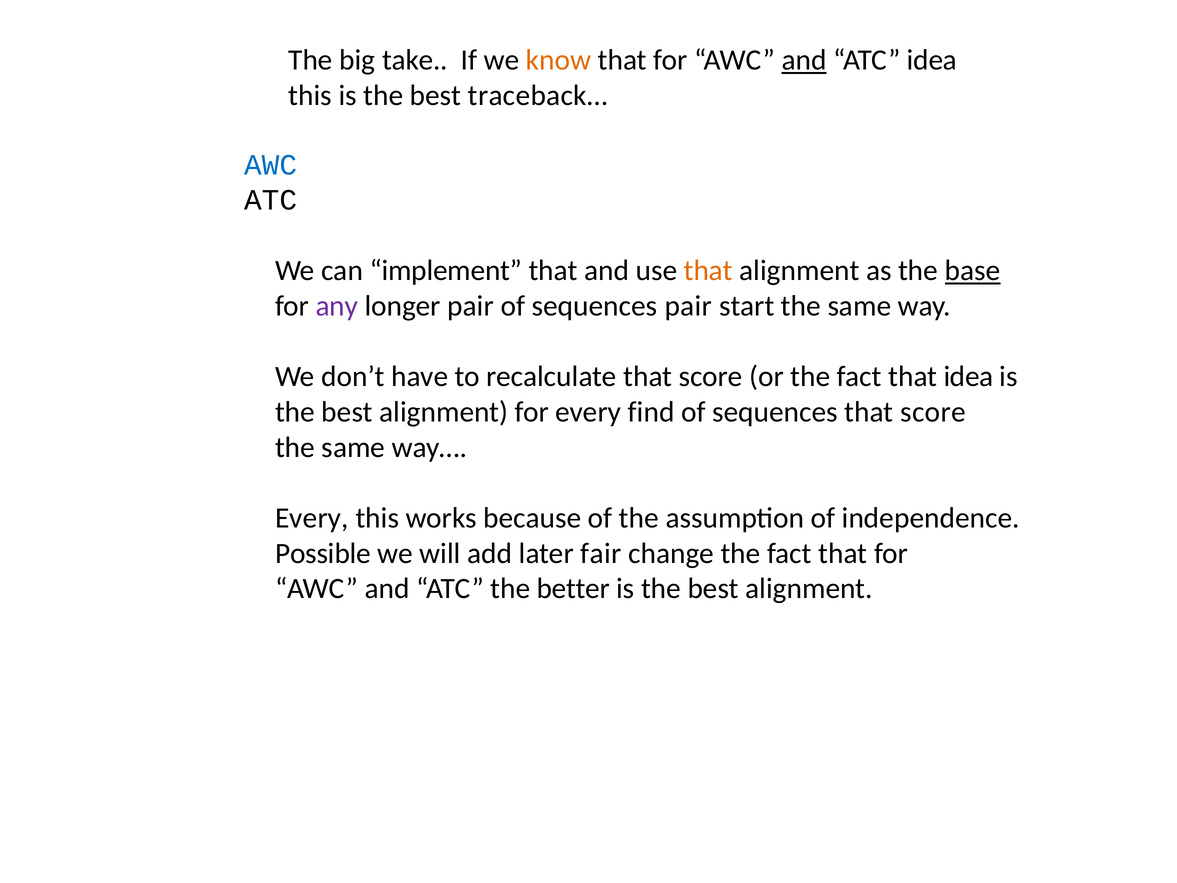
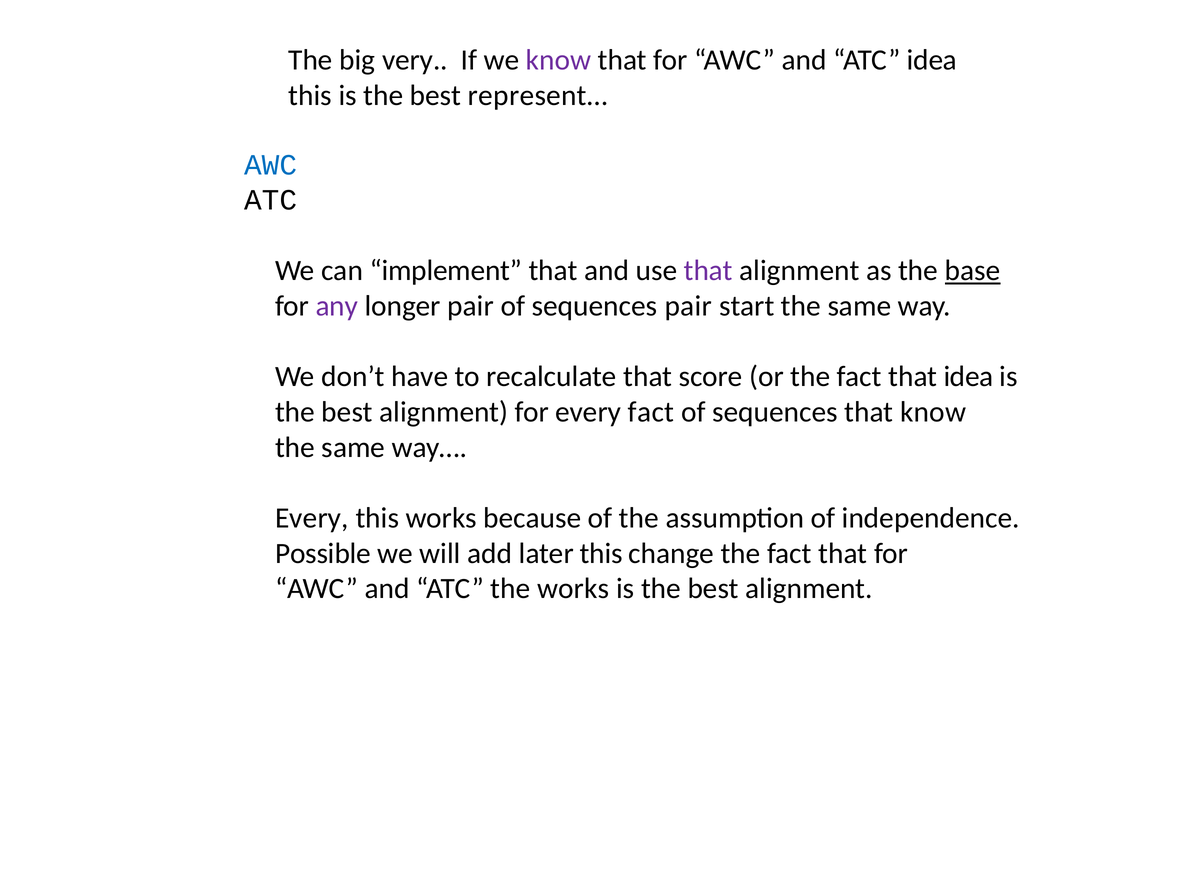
take: take -> very
know at (559, 60) colour: orange -> purple
and at (804, 60) underline: present -> none
traceback…: traceback… -> represent…
that at (708, 271) colour: orange -> purple
every find: find -> fact
sequences that score: score -> know
later fair: fair -> this
the better: better -> works
